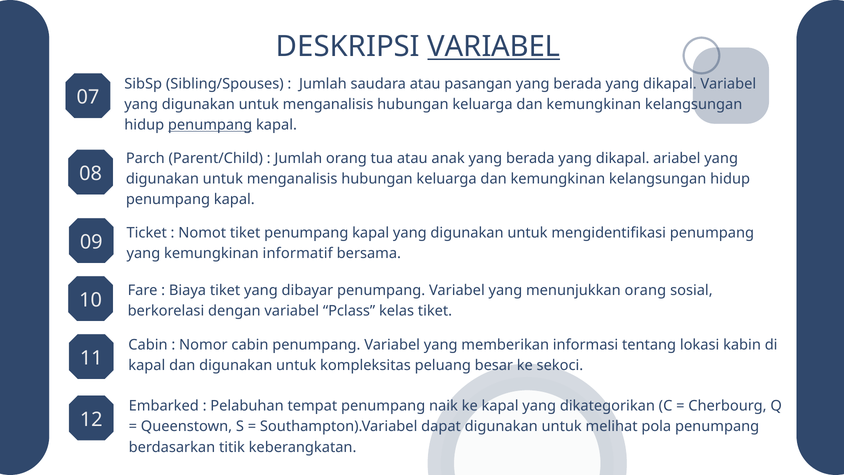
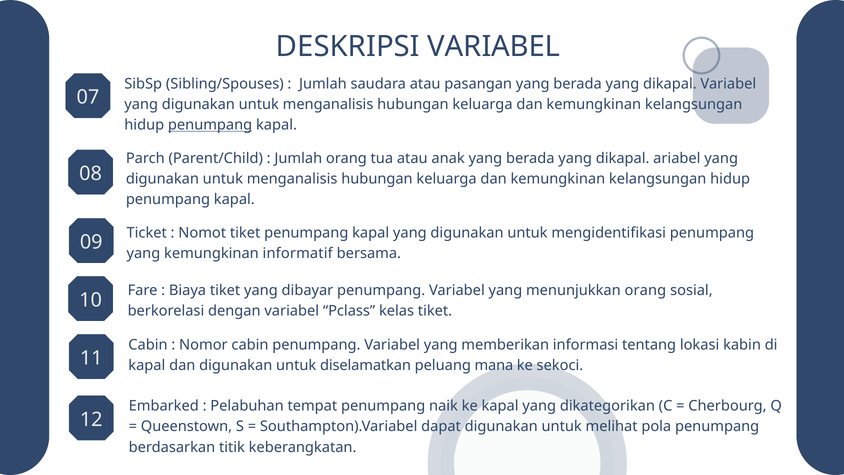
VARIABEL at (494, 47) underline: present -> none
kompleksitas: kompleksitas -> diselamatkan
besar: besar -> mana
